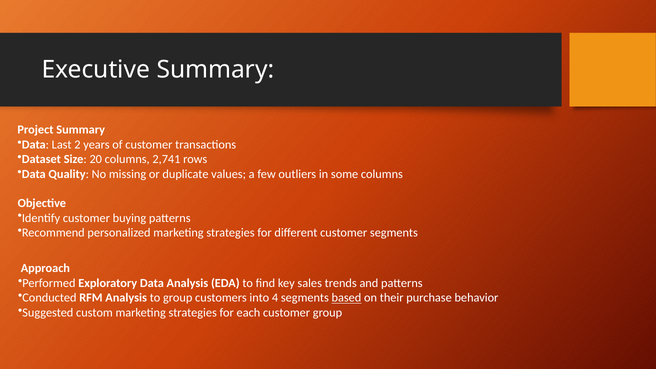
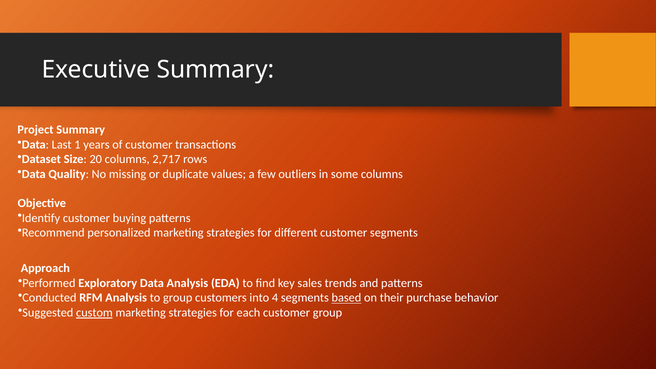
2: 2 -> 1
2,741: 2,741 -> 2,717
custom underline: none -> present
